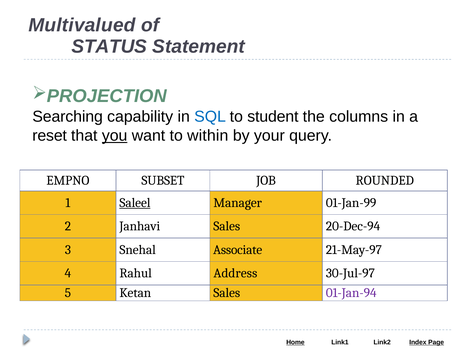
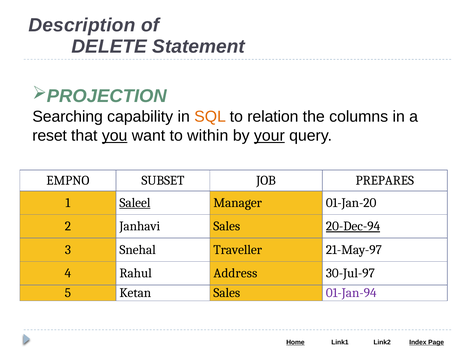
Multivalued: Multivalued -> Description
STATUS: STATUS -> DELETE
SQL colour: blue -> orange
student: student -> relation
your underline: none -> present
ROUNDED: ROUNDED -> PREPARES
01-Jan-99: 01-Jan-99 -> 01-Jan-20
20-Dec-94 underline: none -> present
Associate: Associate -> Traveller
